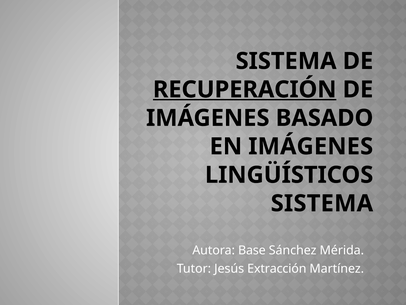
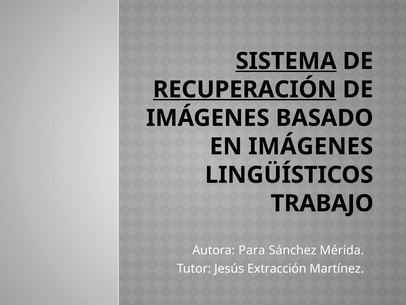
SISTEMA at (286, 61) underline: none -> present
SISTEMA at (322, 203): SISTEMA -> TRABAJO
Base: Base -> Para
